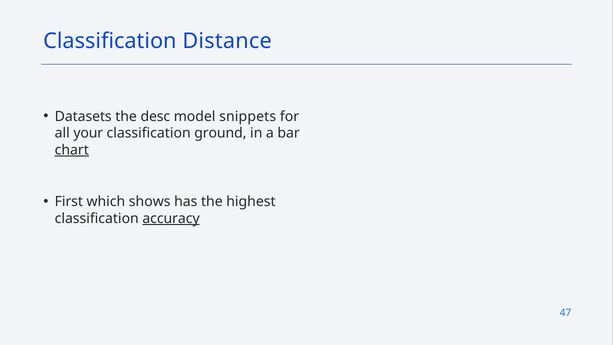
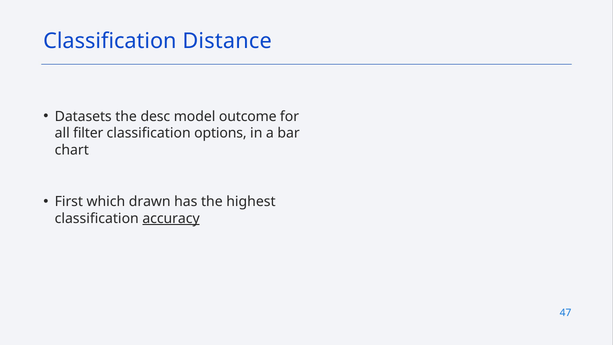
snippets: snippets -> outcome
your: your -> filter
ground: ground -> options
chart underline: present -> none
shows: shows -> drawn
